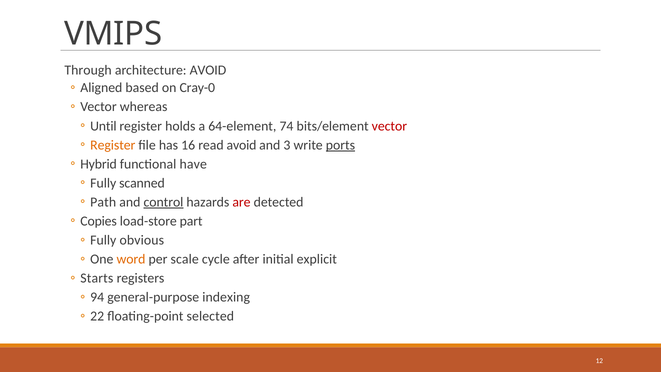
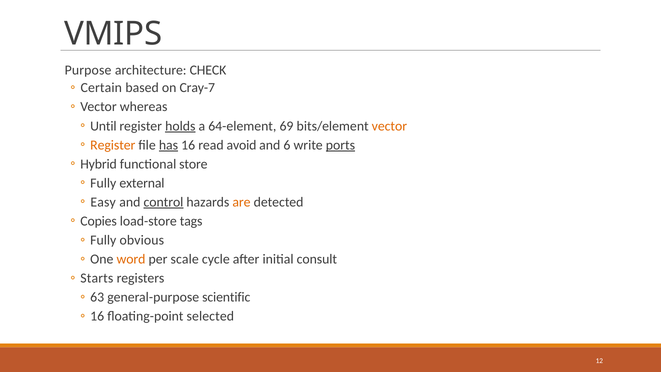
Through: Through -> Purpose
architecture AVOID: AVOID -> CHECK
Aligned: Aligned -> Certain
Cray-0: Cray-0 -> Cray-7
holds underline: none -> present
74: 74 -> 69
vector at (389, 126) colour: red -> orange
has underline: none -> present
3: 3 -> 6
have: have -> store
scanned: scanned -> external
Path: Path -> Easy
are colour: red -> orange
part: part -> tags
explicit: explicit -> consult
94: 94 -> 63
indexing: indexing -> scientific
22 at (97, 316): 22 -> 16
